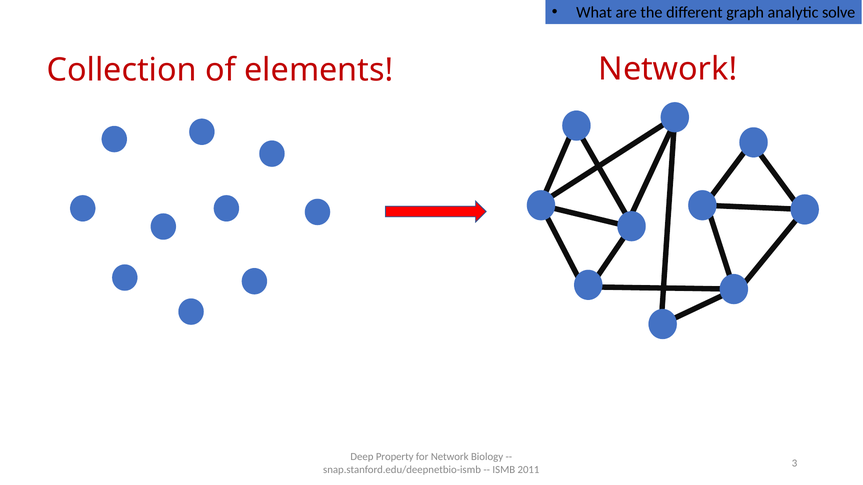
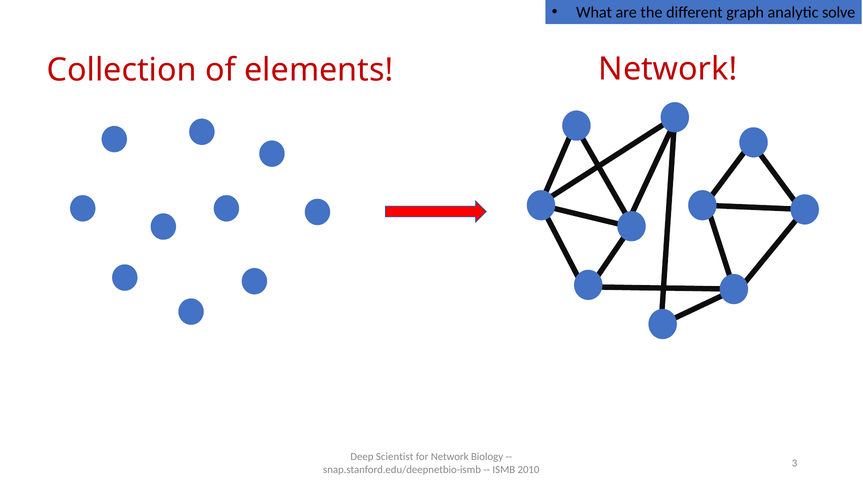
Property: Property -> Scientist
2011: 2011 -> 2010
